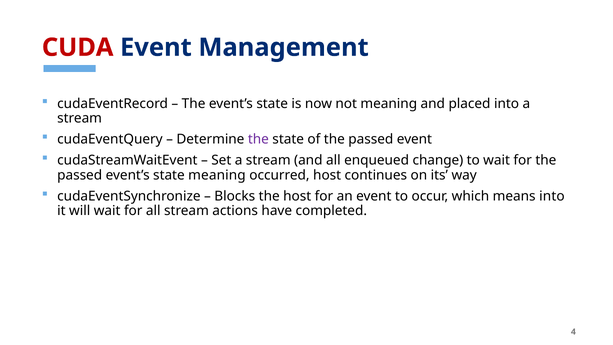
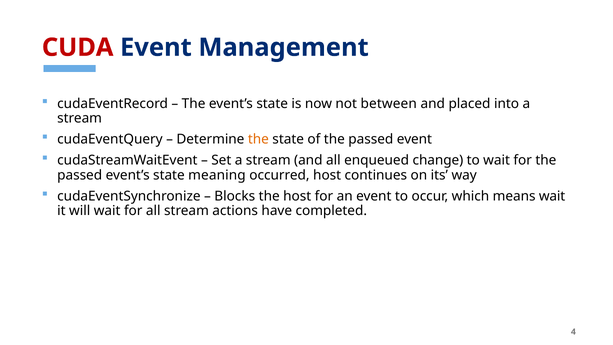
not meaning: meaning -> between
the at (258, 139) colour: purple -> orange
means into: into -> wait
